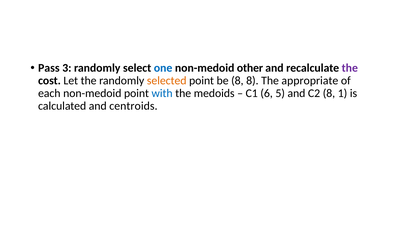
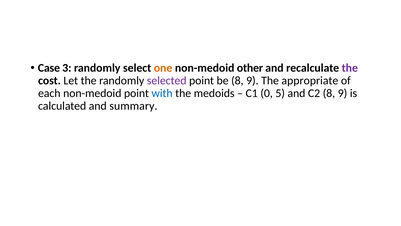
Pass: Pass -> Case
one colour: blue -> orange
selected colour: orange -> purple
be 8 8: 8 -> 9
6: 6 -> 0
C2 8 1: 1 -> 9
centroids: centroids -> summary
